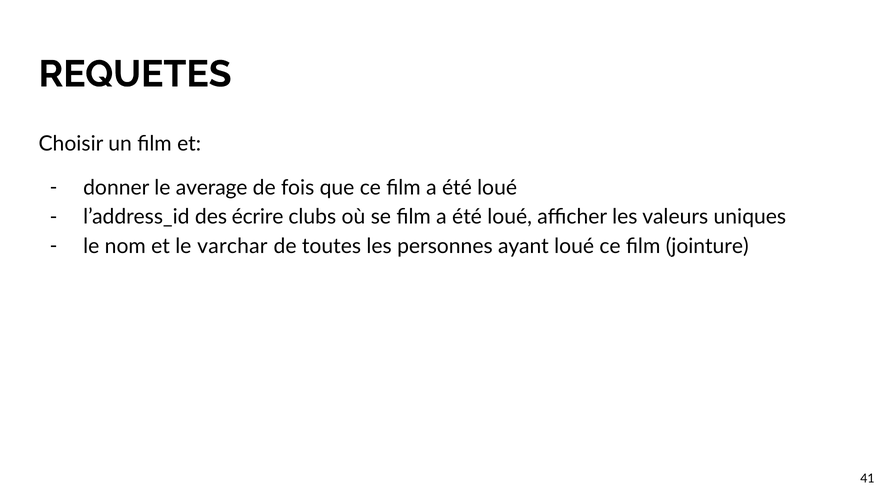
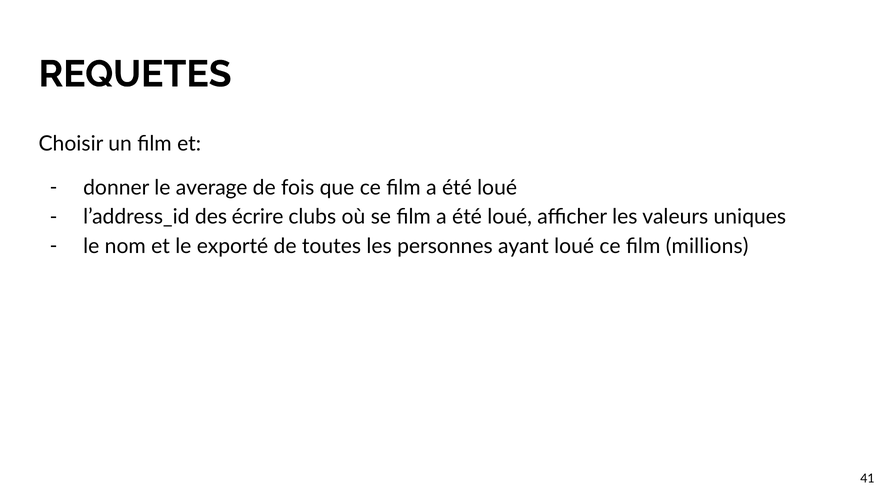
varchar: varchar -> exporté
jointure: jointure -> millions
